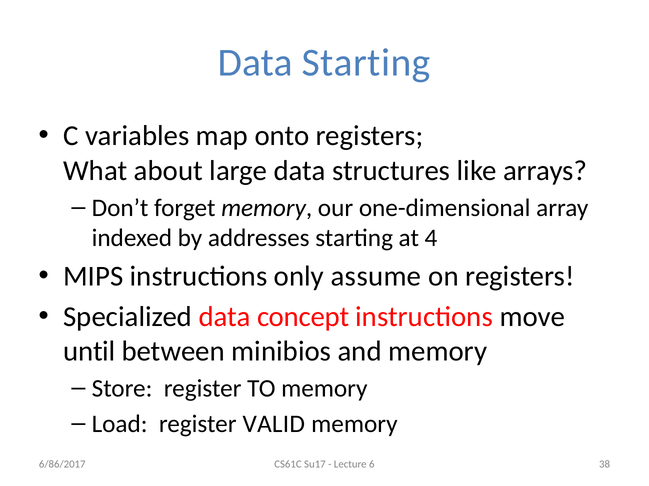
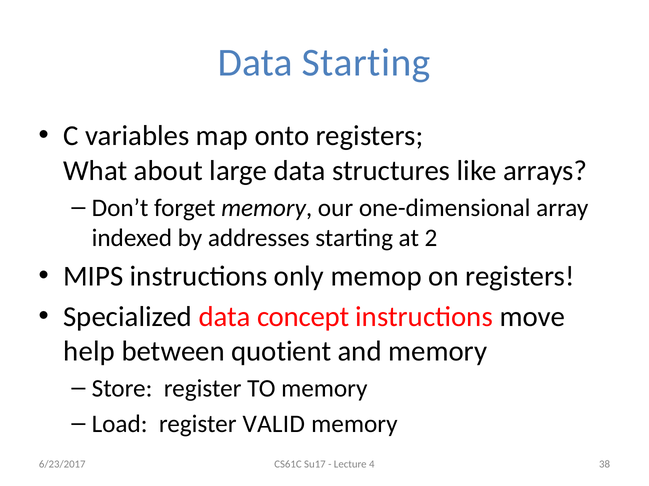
4: 4 -> 2
assume: assume -> memop
until: until -> help
minibios: minibios -> quotient
6/86/2017: 6/86/2017 -> 6/23/2017
6: 6 -> 4
